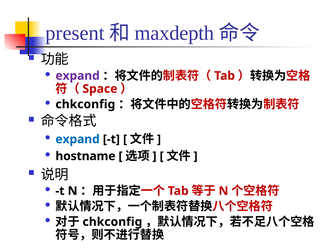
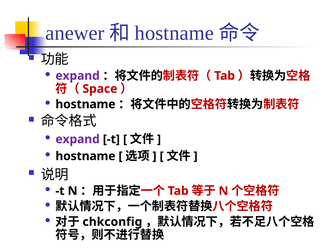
present: present -> anewer
maxdepth at (174, 33): maxdepth -> hostname
chkconfig at (85, 104): chkconfig -> hostname
expand at (78, 139) colour: blue -> purple
